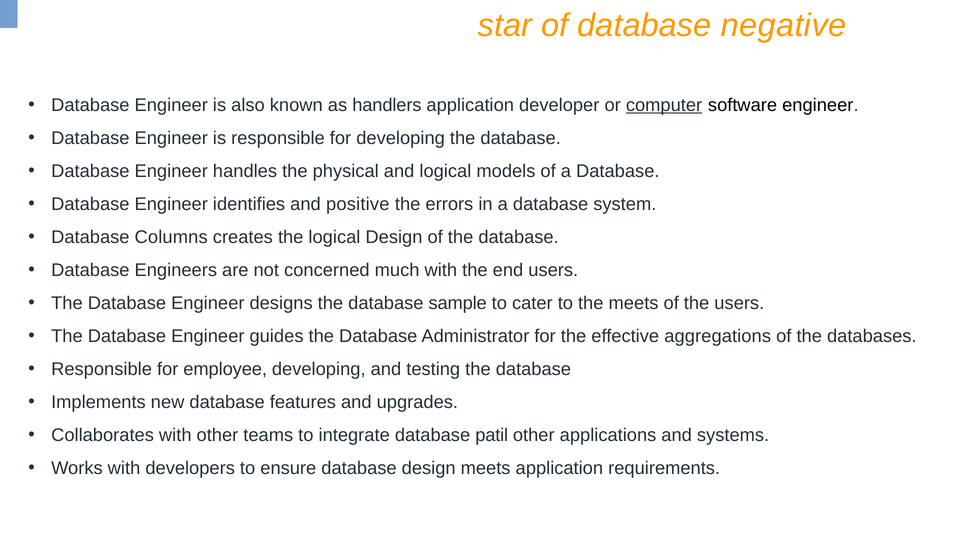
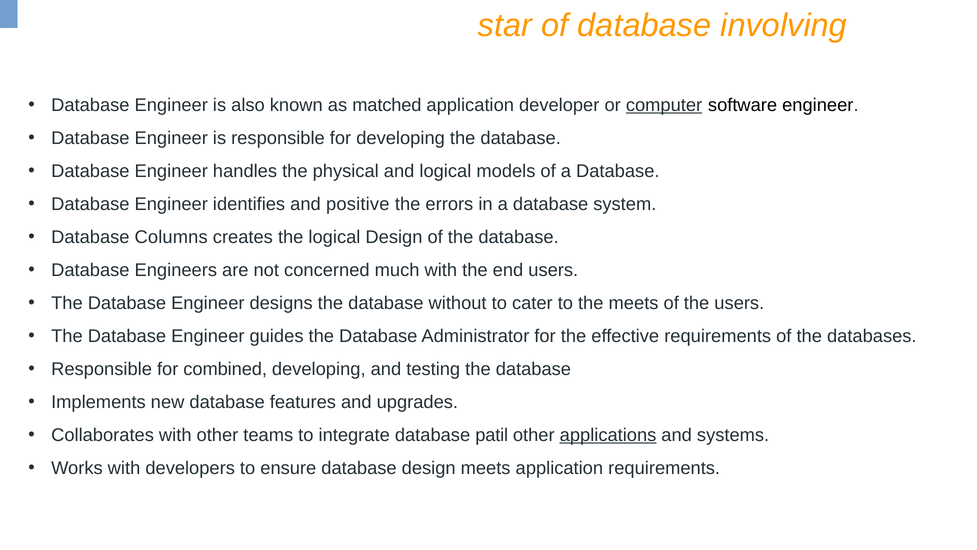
negative: negative -> involving
handlers: handlers -> matched
sample: sample -> without
effective aggregations: aggregations -> requirements
employee: employee -> combined
applications underline: none -> present
